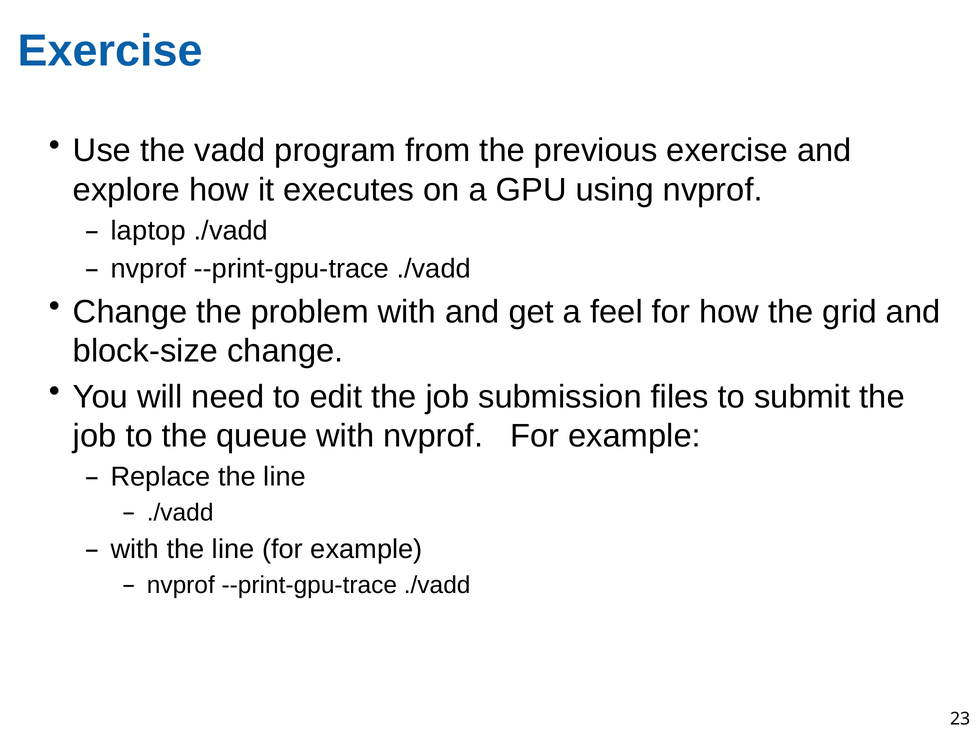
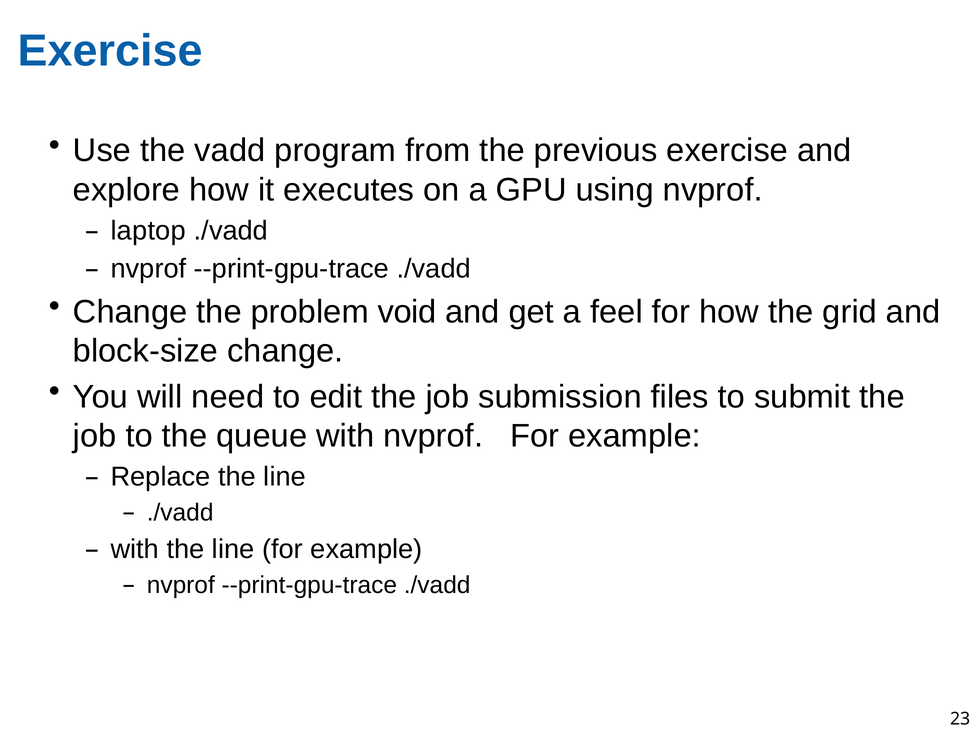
problem with: with -> void
